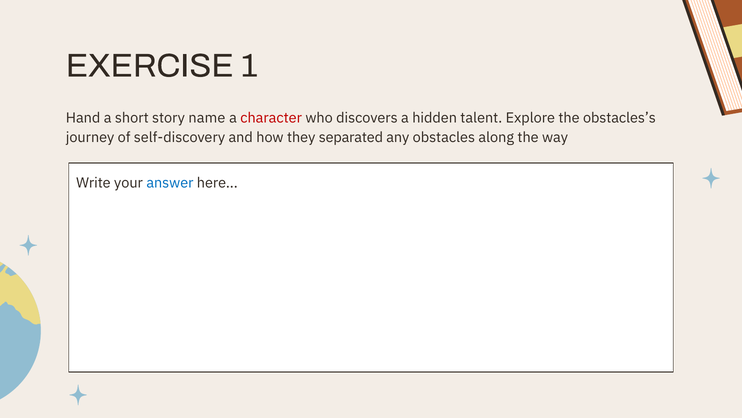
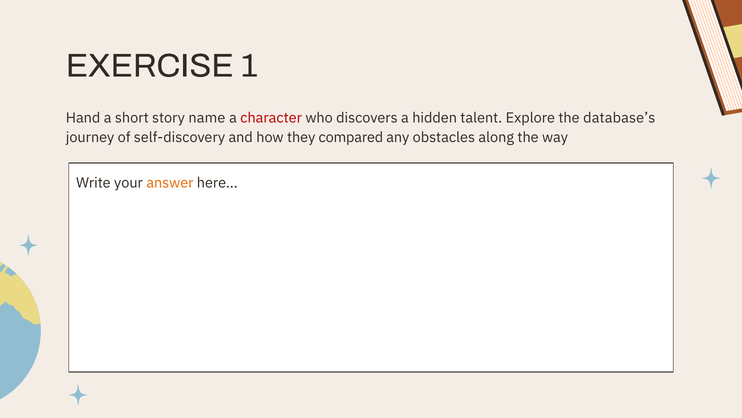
obstacles’s: obstacles’s -> database’s
separated: separated -> compared
answer colour: blue -> orange
